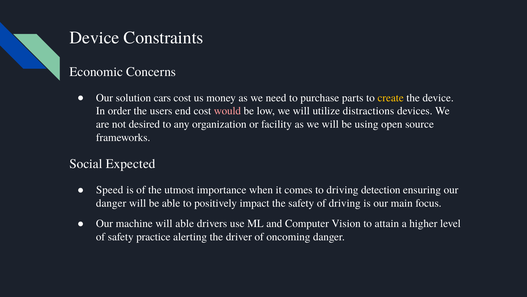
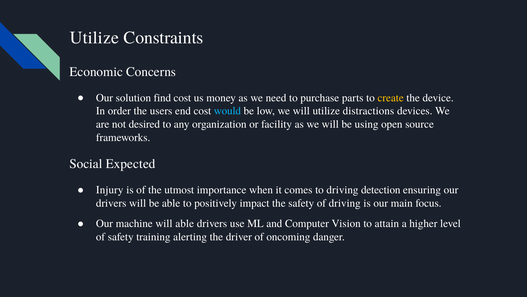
Device at (94, 38): Device -> Utilize
cars: cars -> find
would colour: pink -> light blue
Speed: Speed -> Injury
danger at (111, 203): danger -> drivers
practice: practice -> training
